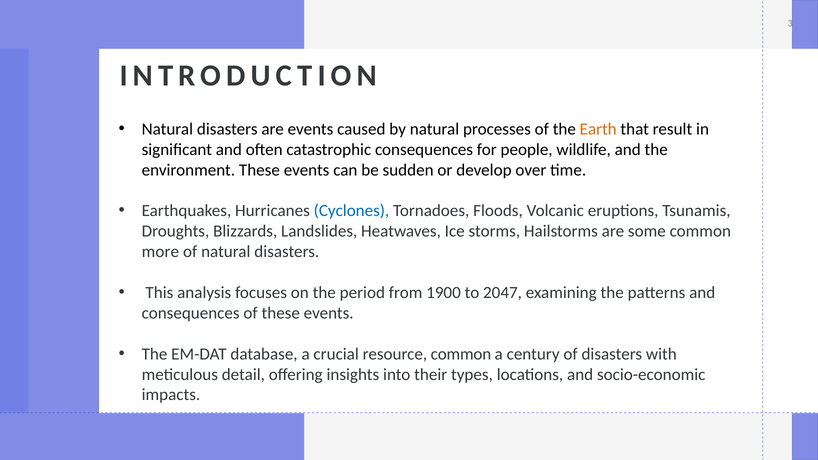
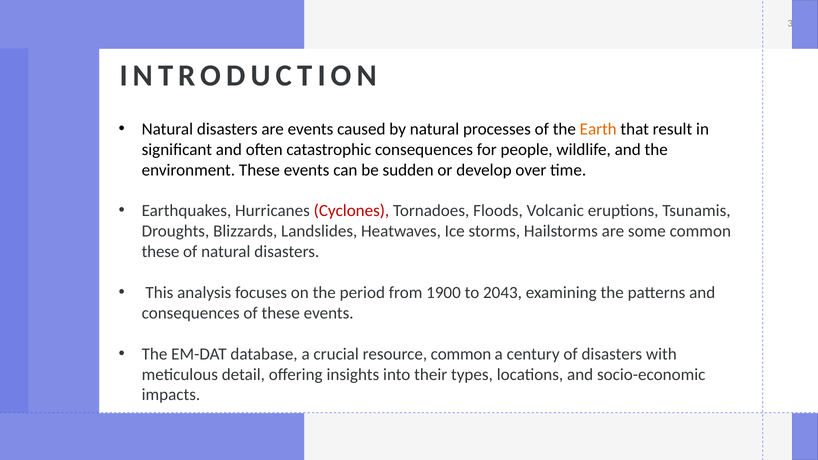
Cyclones colour: blue -> red
more at (160, 252): more -> these
2047: 2047 -> 2043
